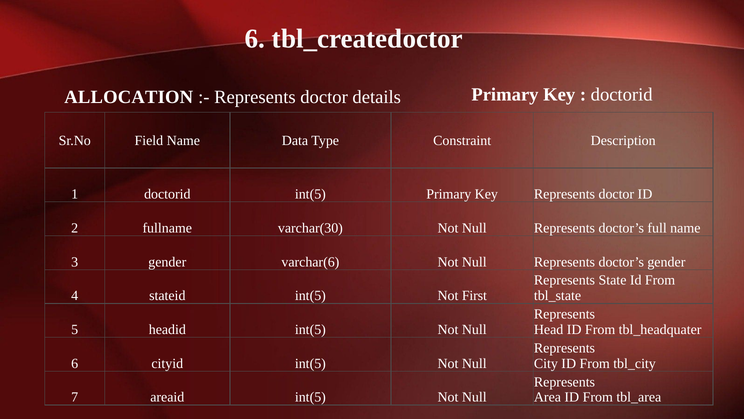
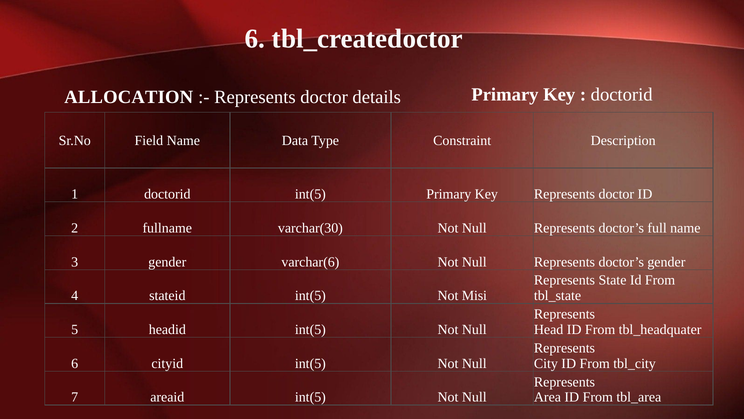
First: First -> Misi
